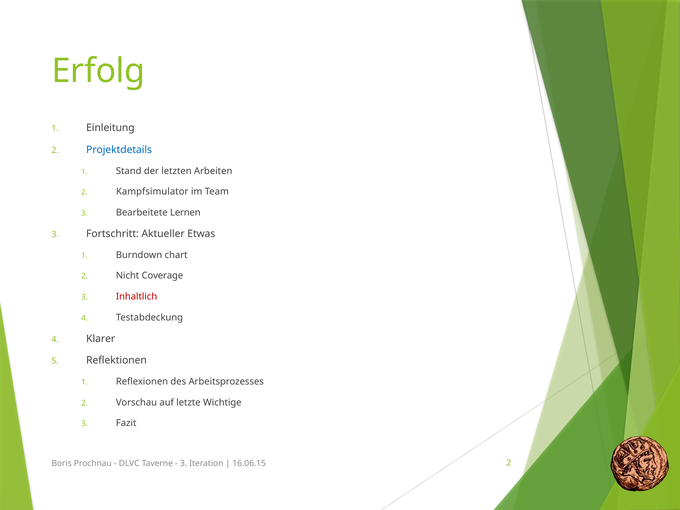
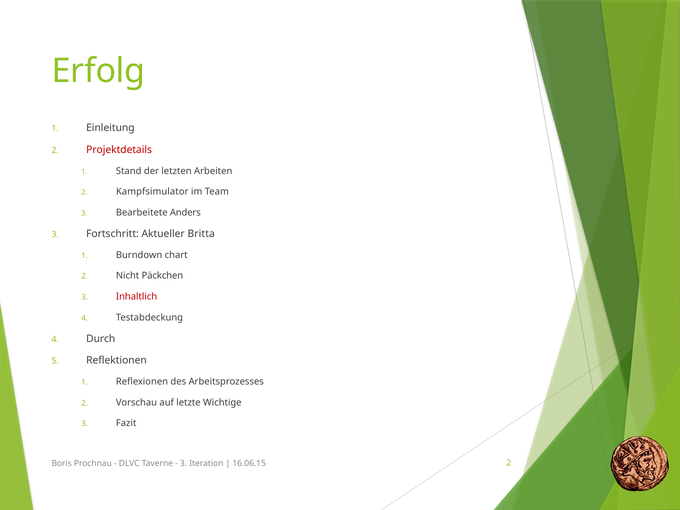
Projektdetails colour: blue -> red
Lernen: Lernen -> Anders
Etwas: Etwas -> Britta
Coverage: Coverage -> Päckchen
Klarer: Klarer -> Durch
